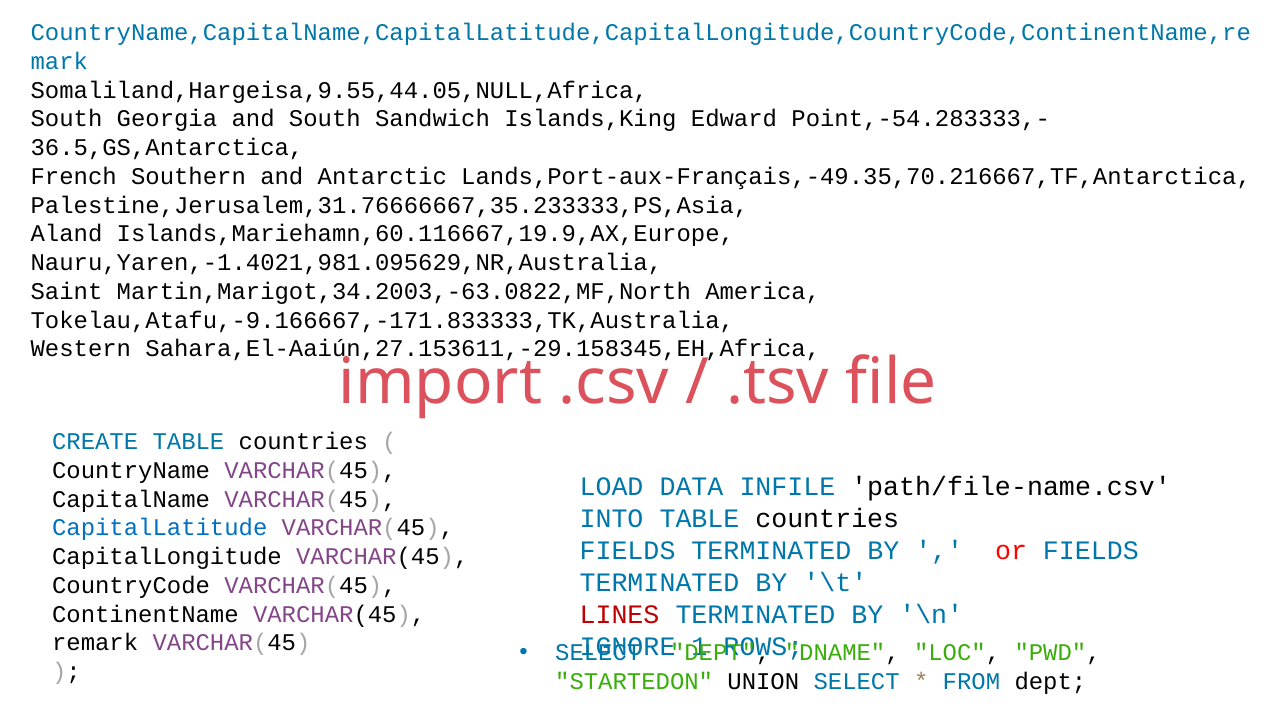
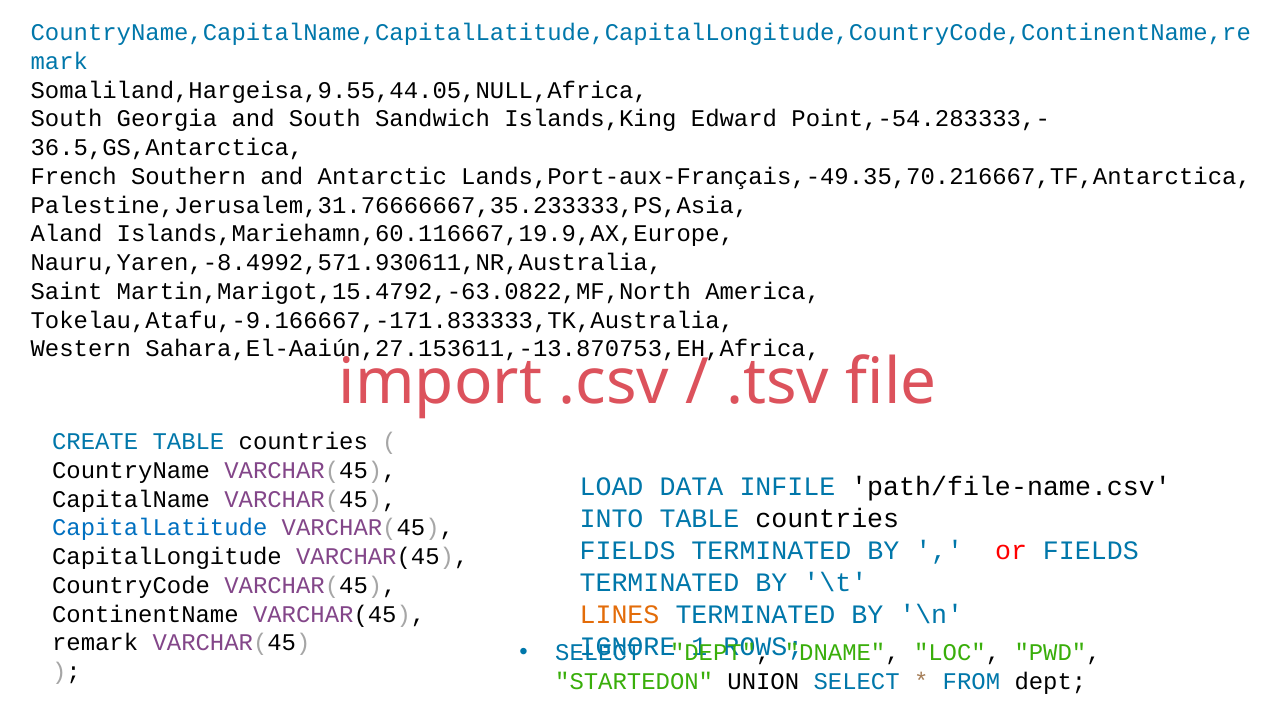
Nauru,Yaren,-1.4021,981.095629,NR,Australia: Nauru,Yaren,-1.4021,981.095629,NR,Australia -> Nauru,Yaren,-8.4992,571.930611,NR,Australia
Martin,Marigot,34.2003,-63.0822,MF,North: Martin,Marigot,34.2003,-63.0822,MF,North -> Martin,Marigot,15.4792,-63.0822,MF,North
Sahara,El-Aaiún,27.153611,-29.158345,EH,Africa: Sahara,El-Aaiún,27.153611,-29.158345,EH,Africa -> Sahara,El-Aaiún,27.153611,-13.870753,EH,Africa
LINES colour: red -> orange
